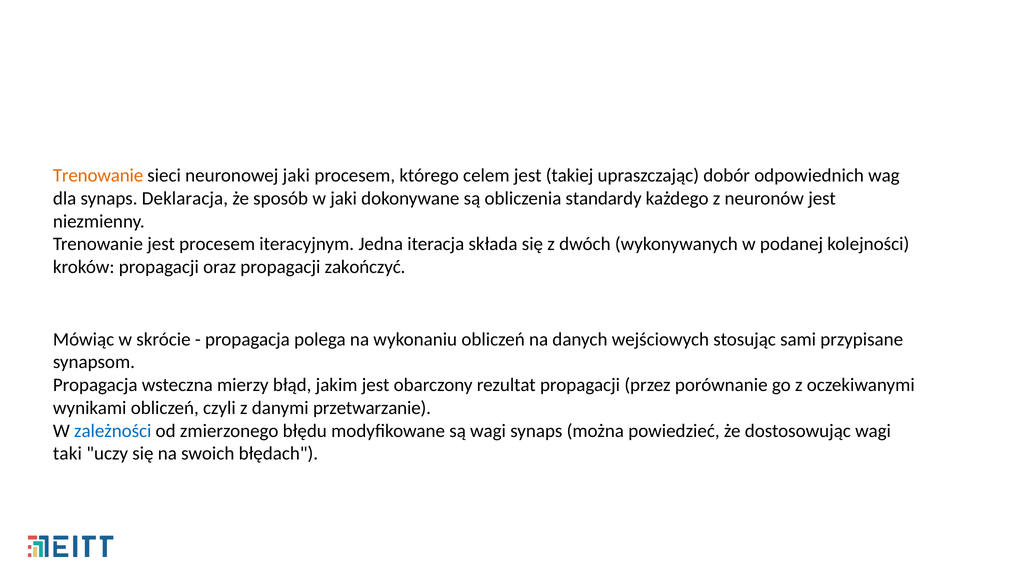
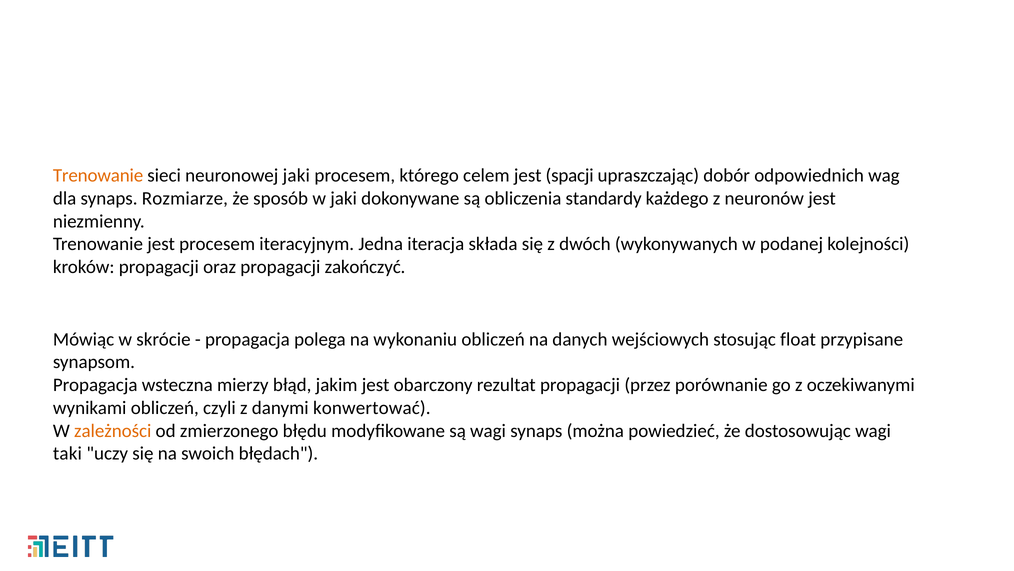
takiej: takiej -> spacji
Deklaracja: Deklaracja -> Rozmiarze
sami: sami -> float
przetwarzanie: przetwarzanie -> konwertować
zależności colour: blue -> orange
